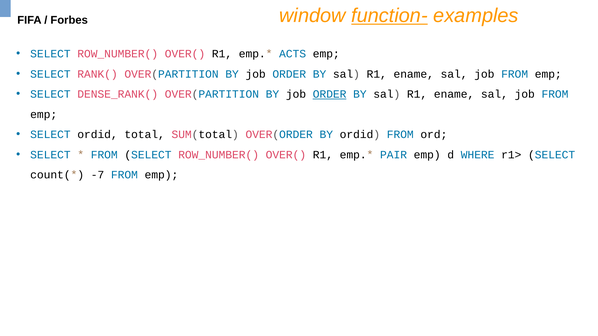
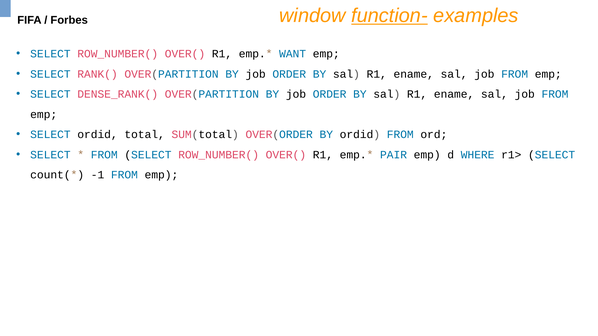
ACTS: ACTS -> WANT
ORDER at (330, 94) underline: present -> none
-7: -7 -> -1
